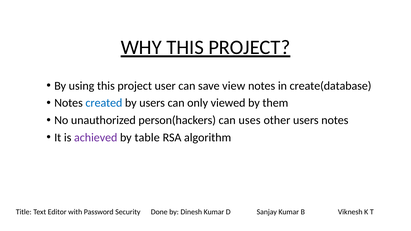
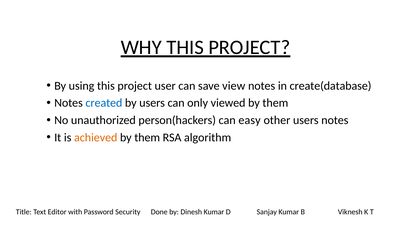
uses: uses -> easy
achieved colour: purple -> orange
table at (147, 138): table -> them
